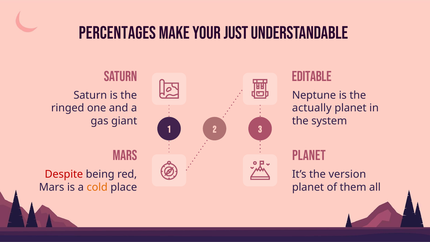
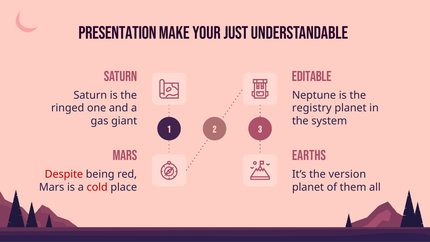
PERCENTAGES: PERCENTAGES -> PRESENTATION
actually: actually -> registry
PLANET at (309, 155): PLANET -> EARTHS
cold colour: orange -> red
